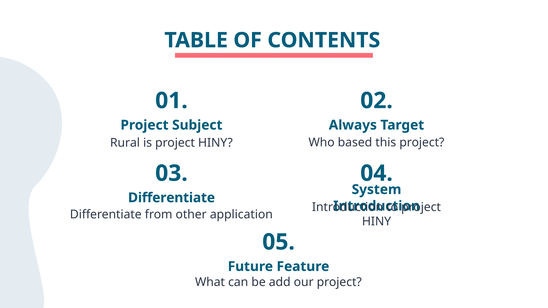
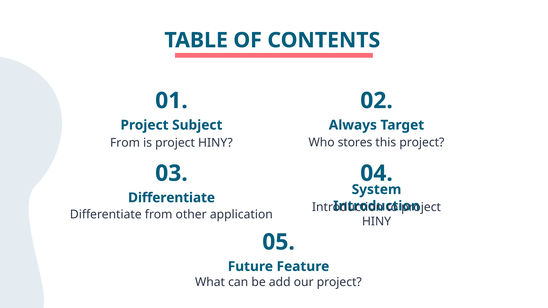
based: based -> stores
Rural at (125, 143): Rural -> From
